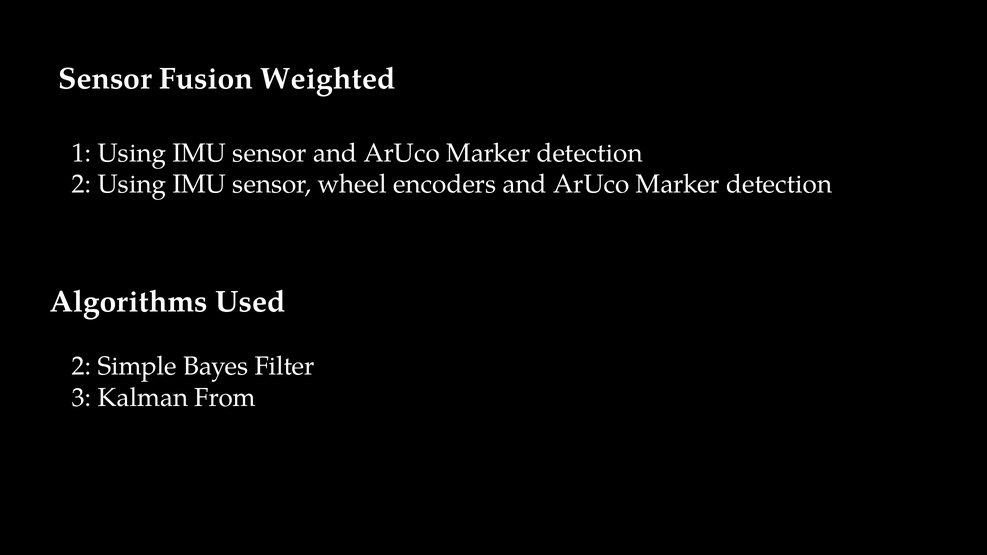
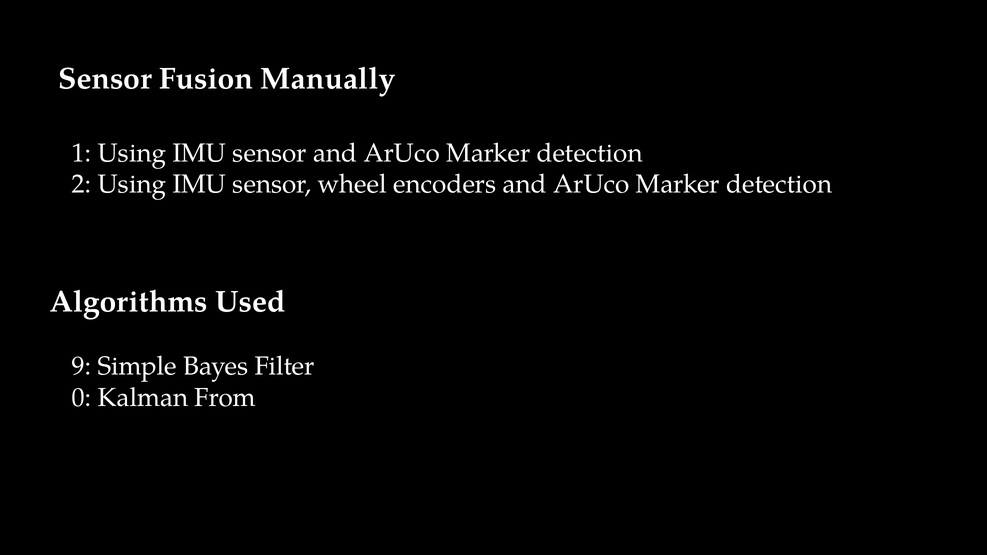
Weighted: Weighted -> Manually
2 at (82, 367): 2 -> 9
3: 3 -> 0
